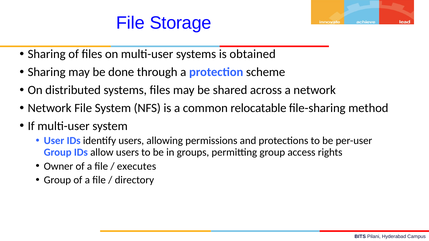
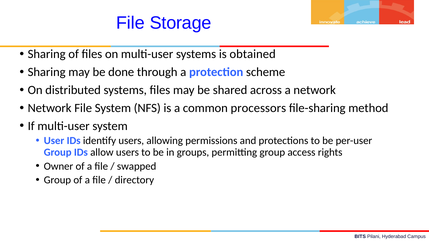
relocatable: relocatable -> processors
executes: executes -> swapped
